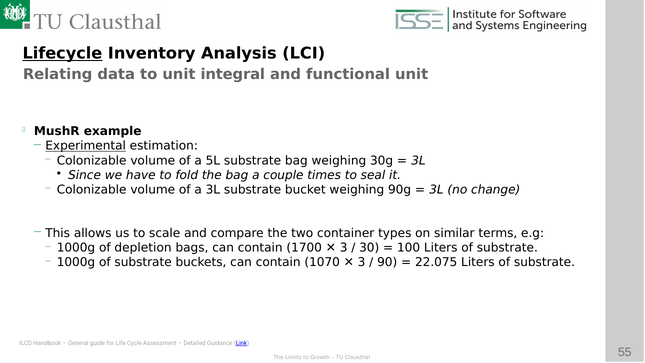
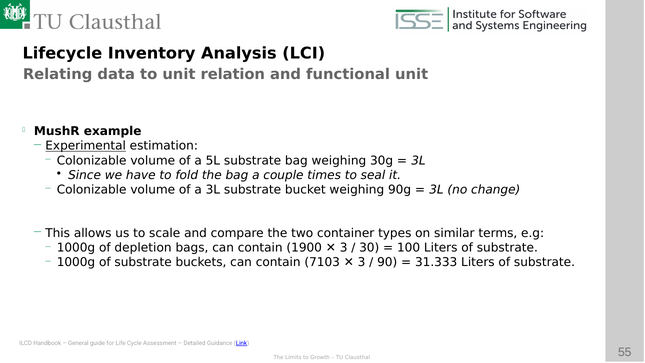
Lifecycle underline: present -> none
integral: integral -> relation
1700: 1700 -> 1900
1070: 1070 -> 7103
22.075: 22.075 -> 31.333
